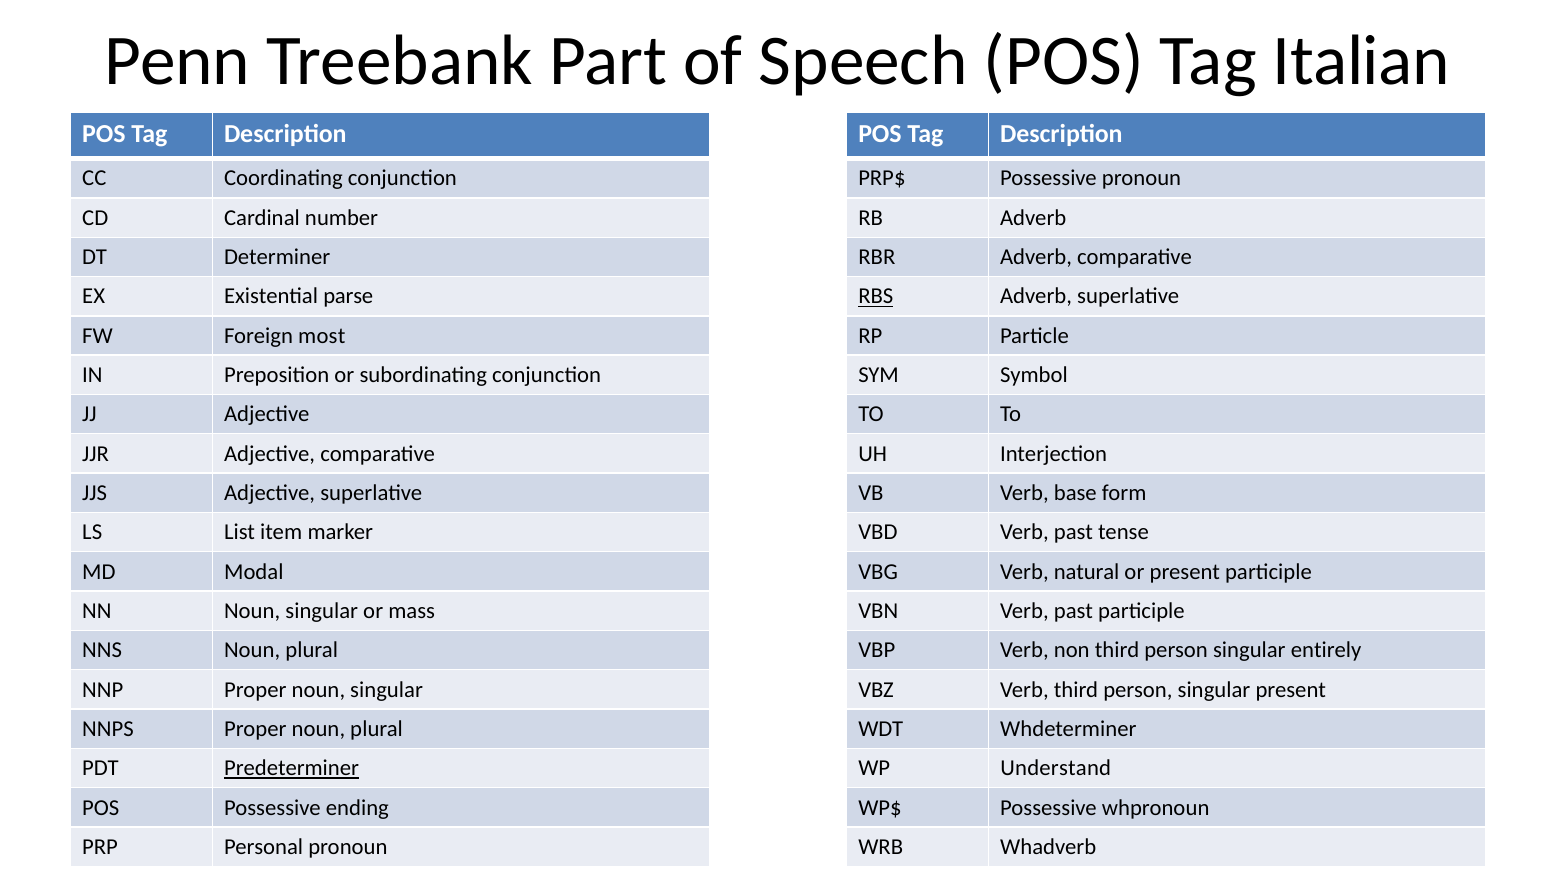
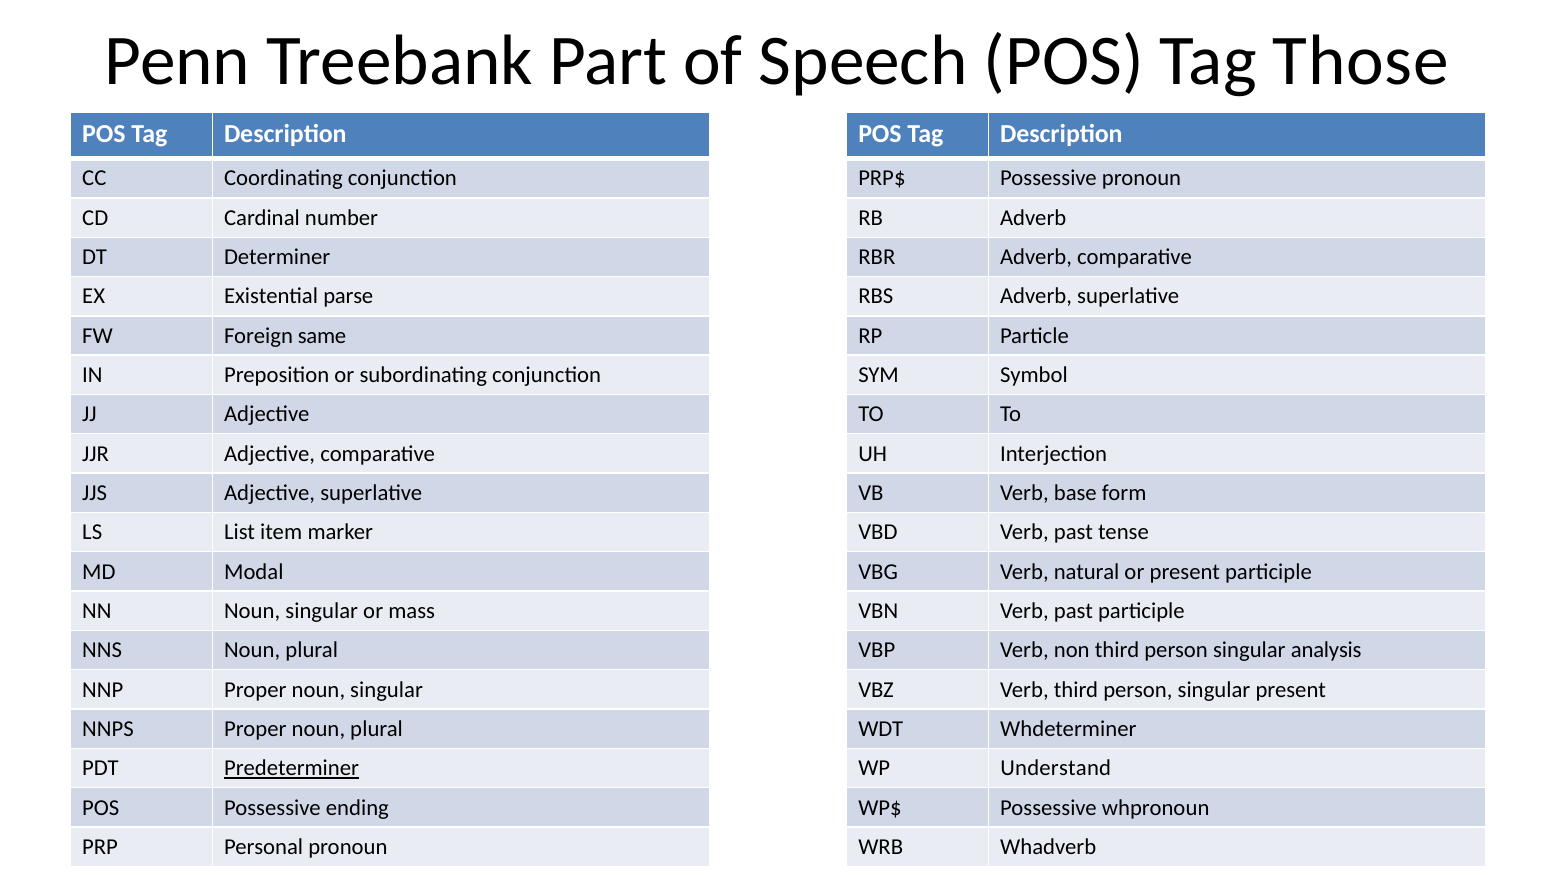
Italian: Italian -> Those
RBS underline: present -> none
most: most -> same
entirely: entirely -> analysis
